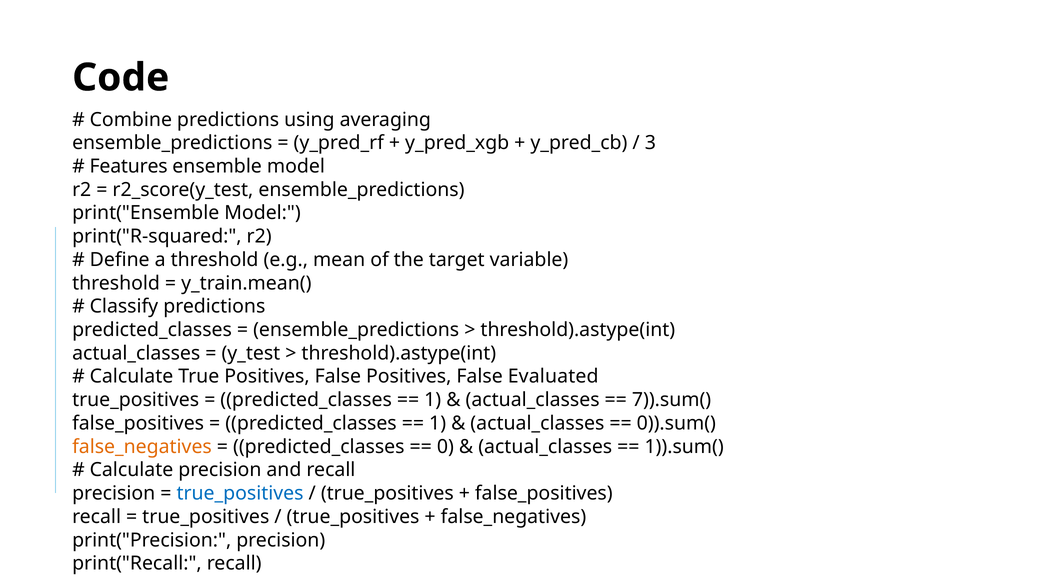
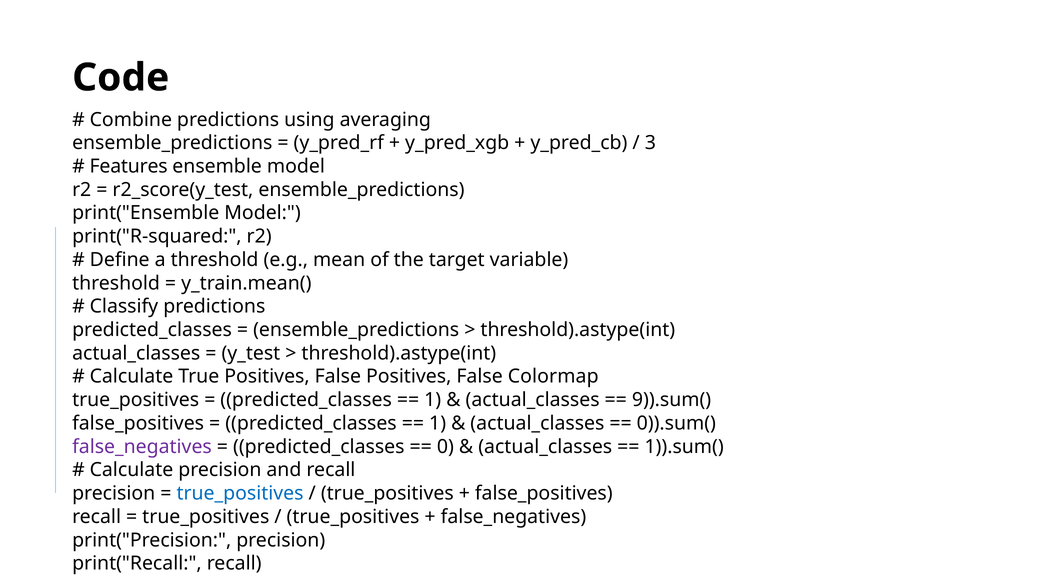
Evaluated: Evaluated -> Colormap
7)).sum(: 7)).sum( -> 9)).sum(
false_negatives at (142, 447) colour: orange -> purple
